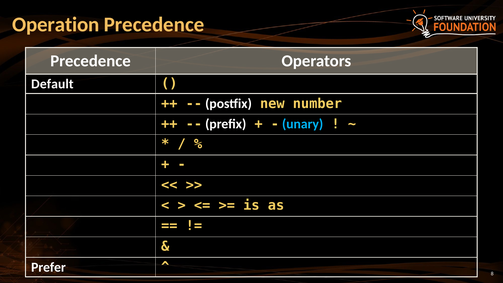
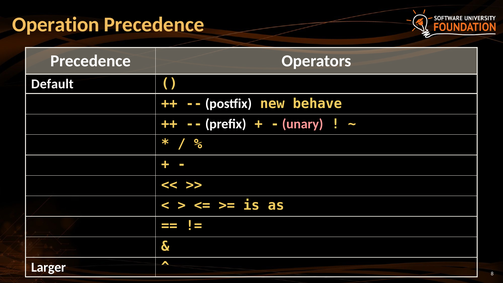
number: number -> behave
unary colour: light blue -> pink
Prefer: Prefer -> Larger
